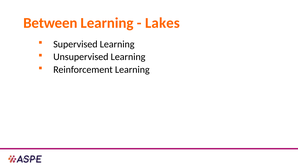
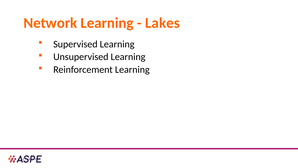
Between: Between -> Network
